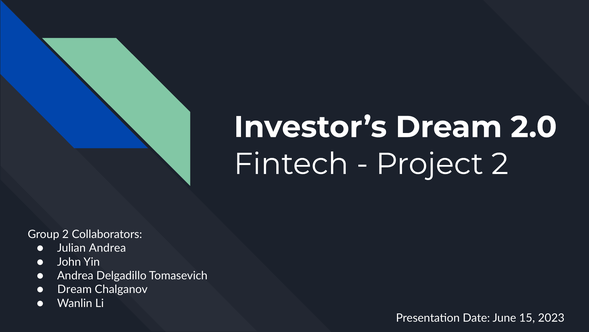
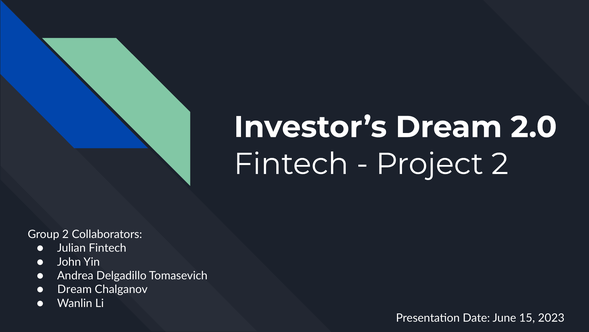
Julian Andrea: Andrea -> Fintech
